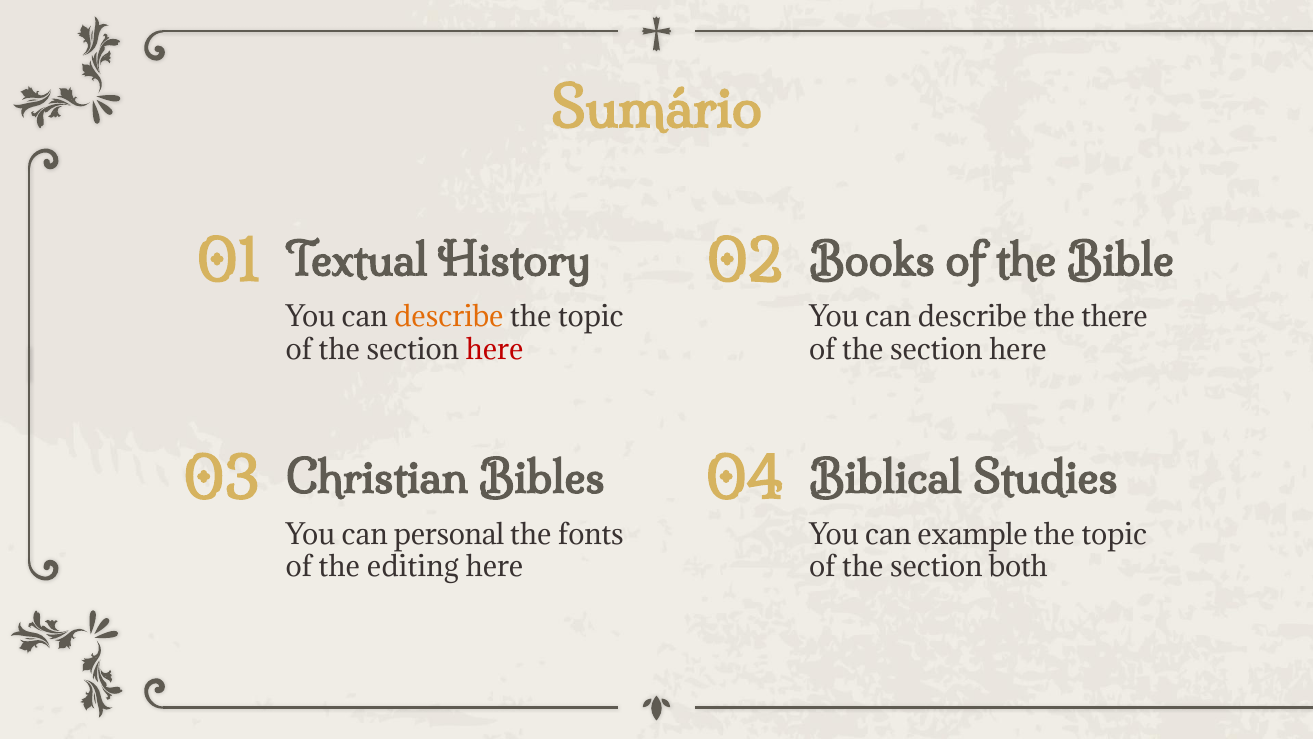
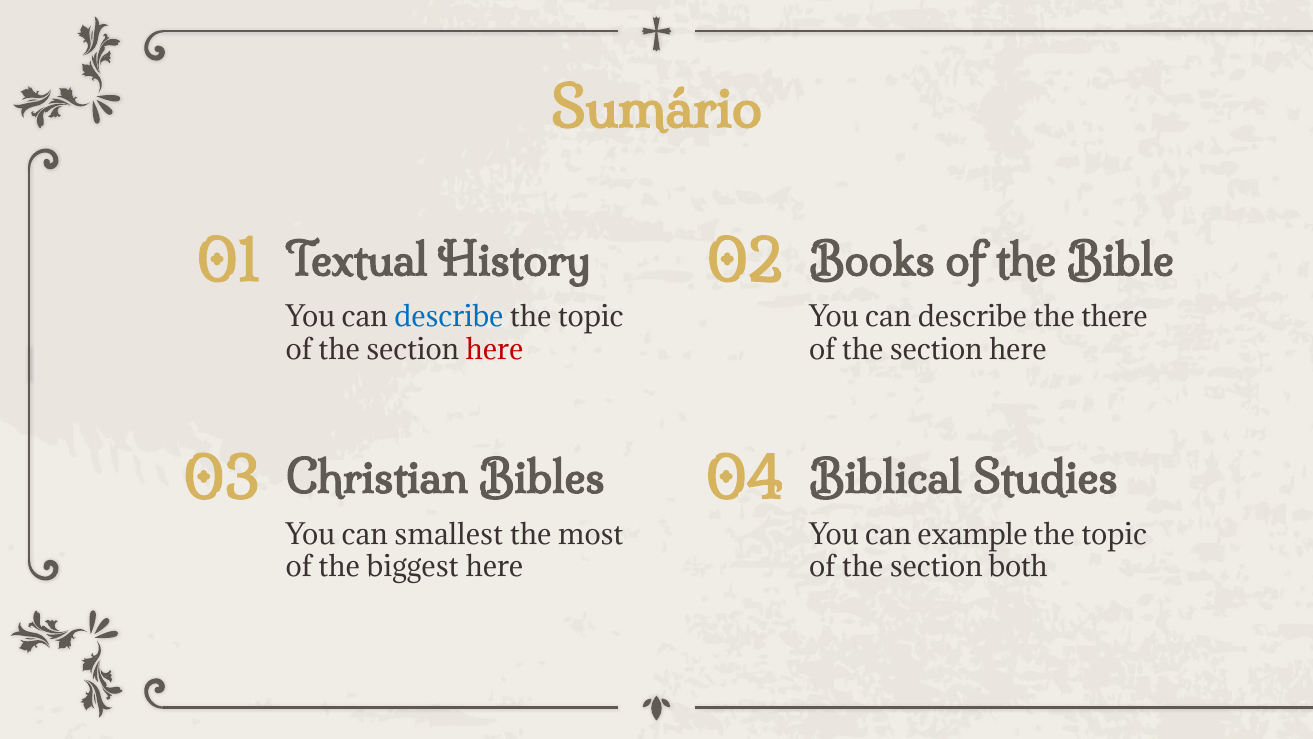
describe at (449, 317) colour: orange -> blue
personal: personal -> smallest
fonts: fonts -> most
editing: editing -> biggest
